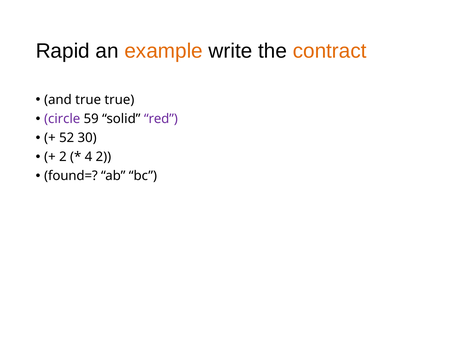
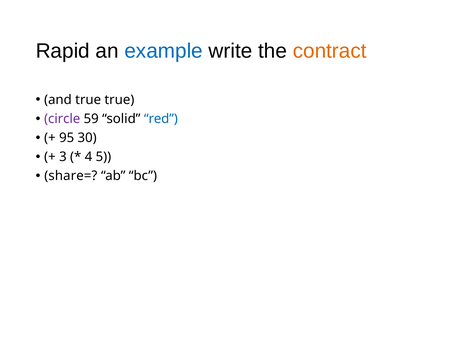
example colour: orange -> blue
red colour: purple -> blue
52: 52 -> 95
2 at (63, 157): 2 -> 3
4 2: 2 -> 5
found=: found= -> share=
